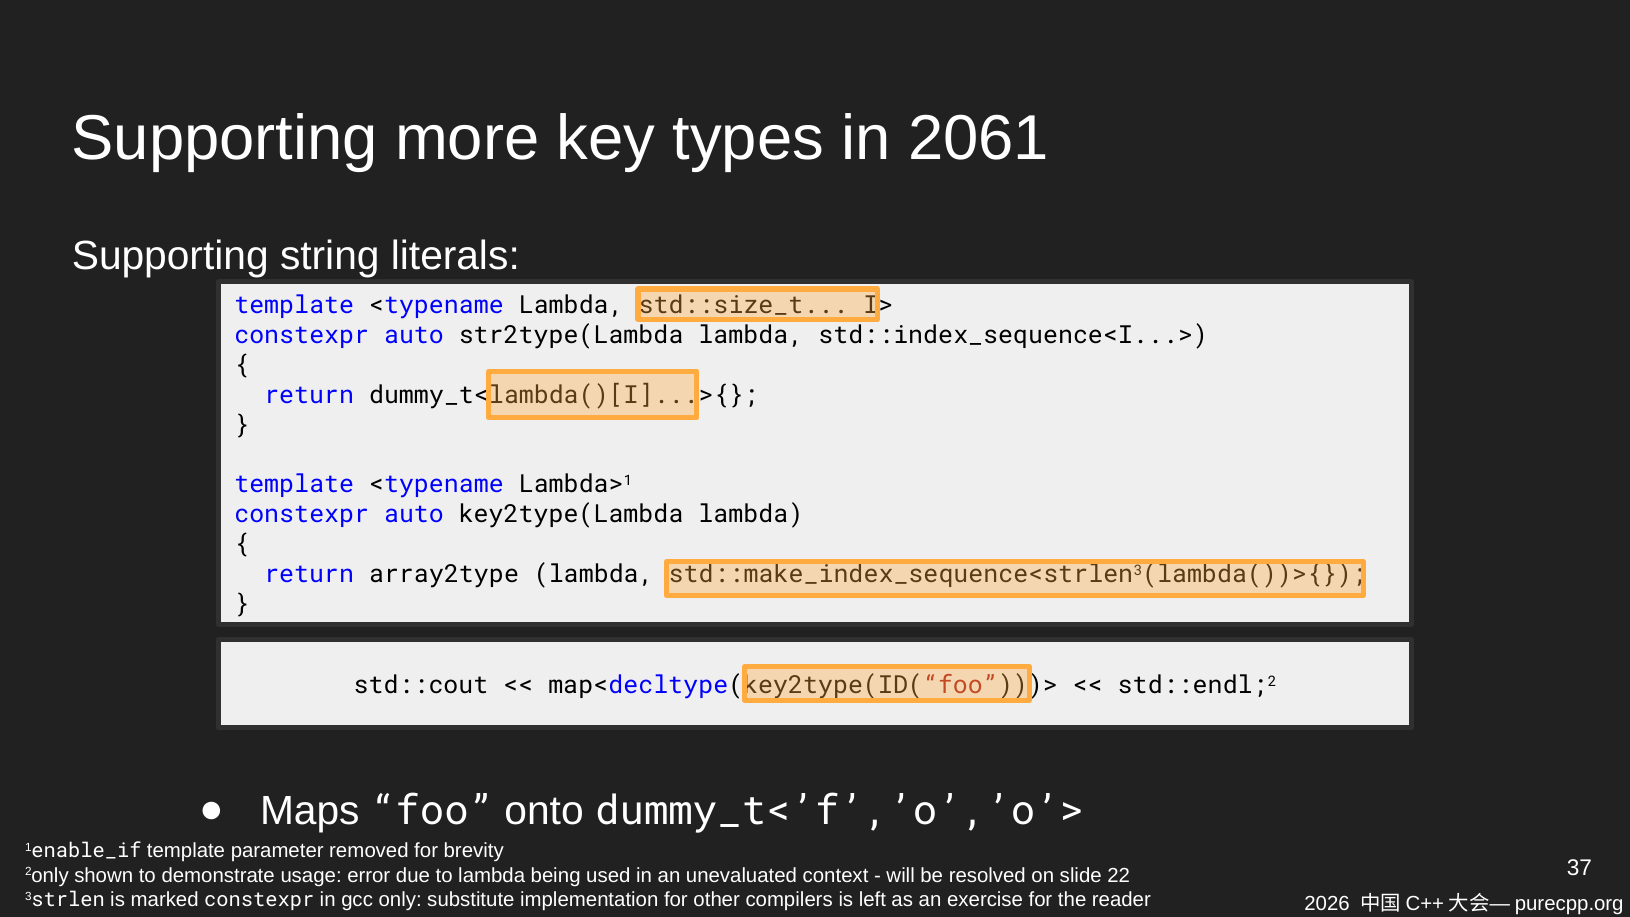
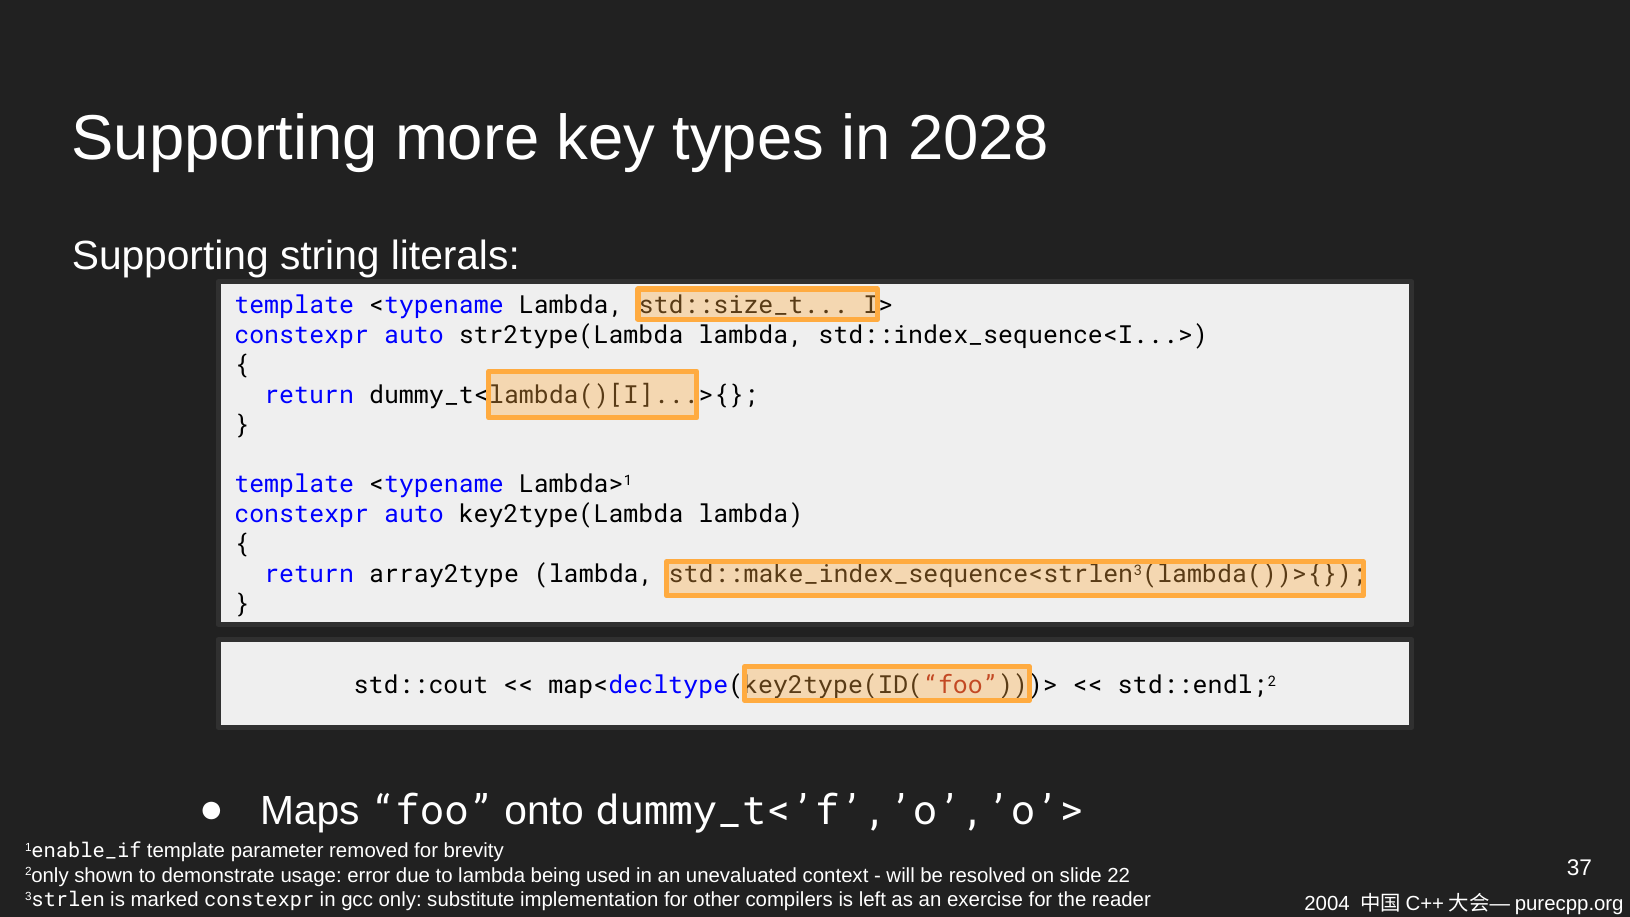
2061: 2061 -> 2028
2026: 2026 -> 2004
